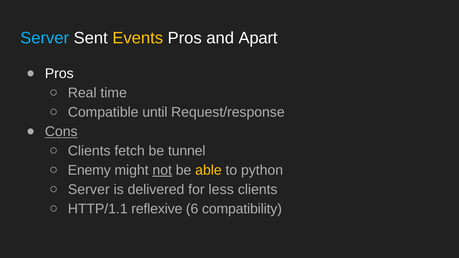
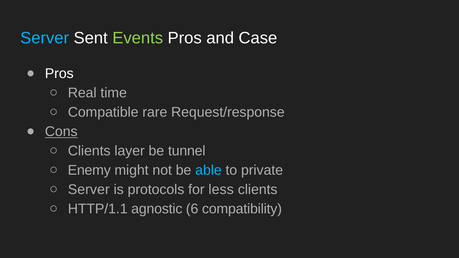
Events colour: yellow -> light green
Apart: Apart -> Case
until: until -> rare
fetch: fetch -> layer
not underline: present -> none
able colour: yellow -> light blue
python: python -> private
delivered: delivered -> protocols
reflexive: reflexive -> agnostic
